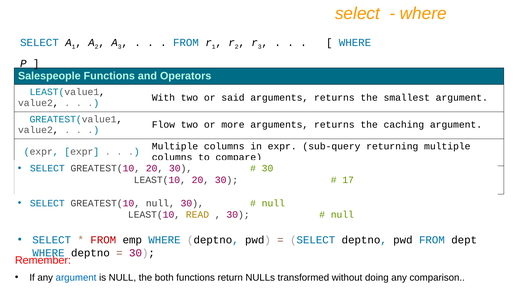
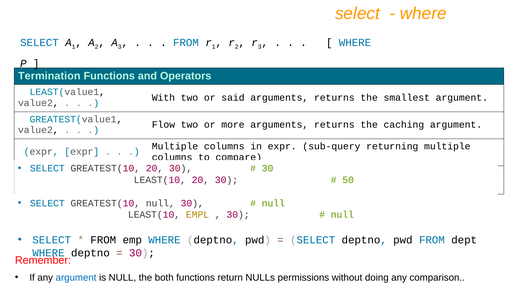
Salespeople: Salespeople -> Termination
17: 17 -> 50
READ: READ -> EMPL
FROM at (103, 240) colour: red -> black
transformed: transformed -> permissions
